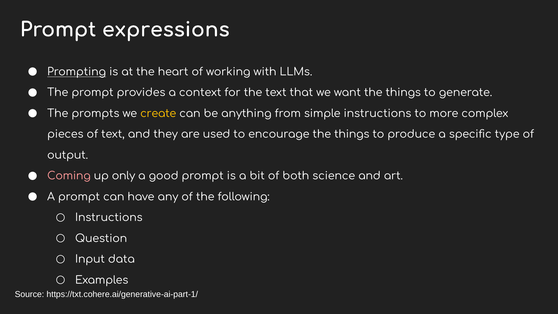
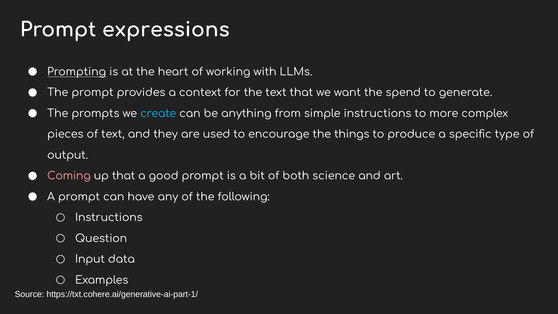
want the things: things -> spend
create colour: yellow -> light blue
up only: only -> that
